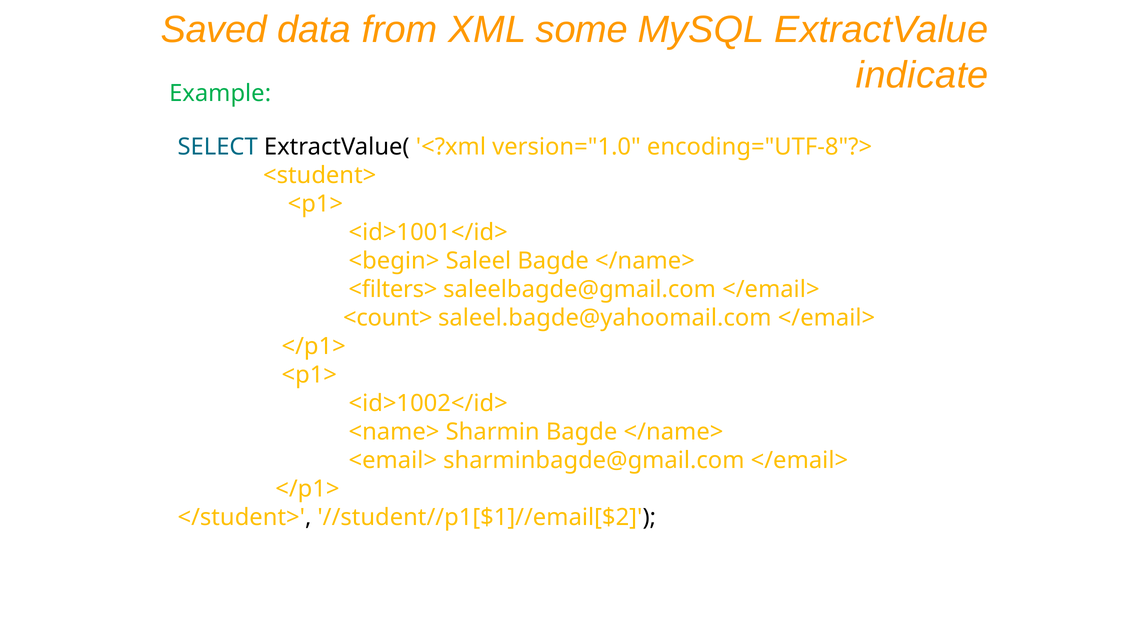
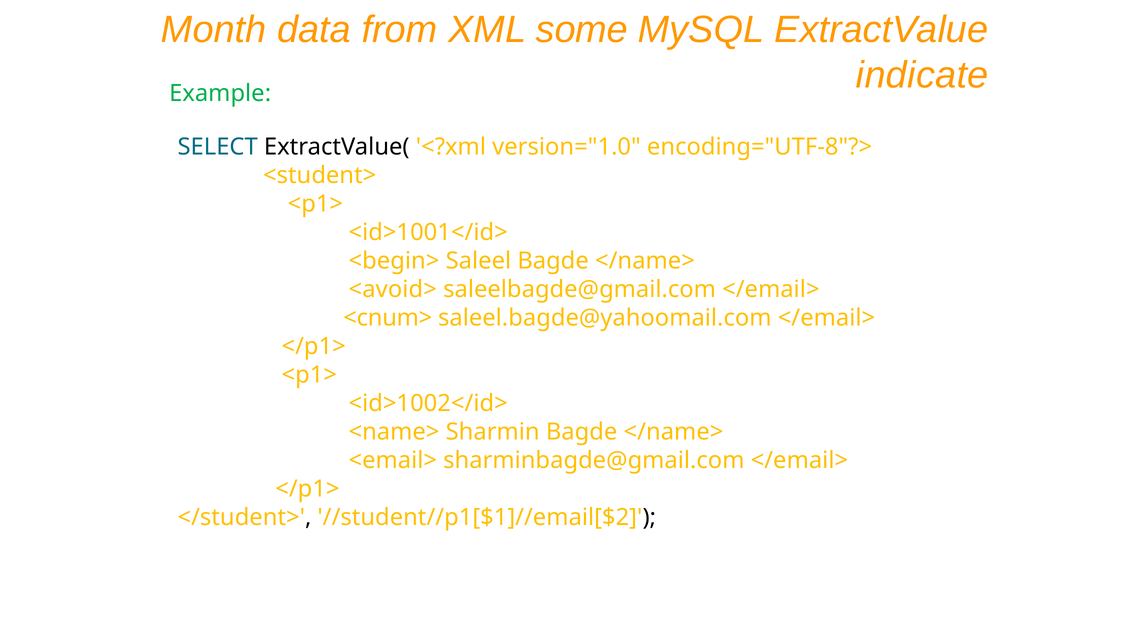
Saved: Saved -> Month
<filters>: <filters> -> <avoid>
<count>: <count> -> <cnum>
